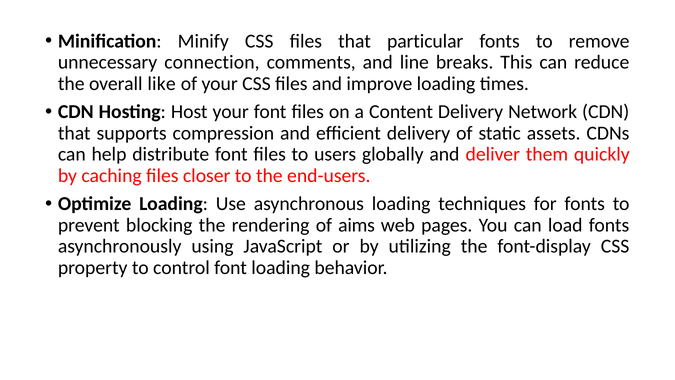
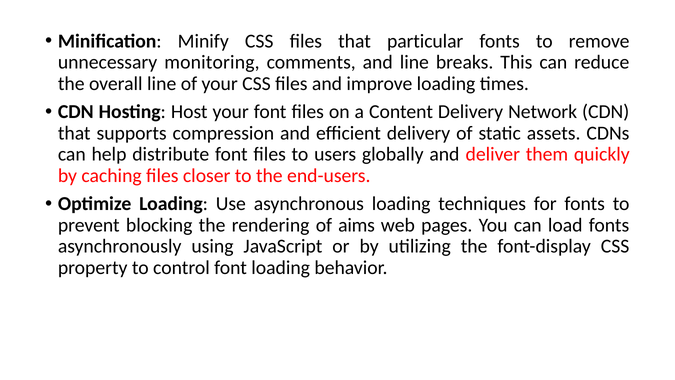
connection: connection -> monitoring
overall like: like -> line
